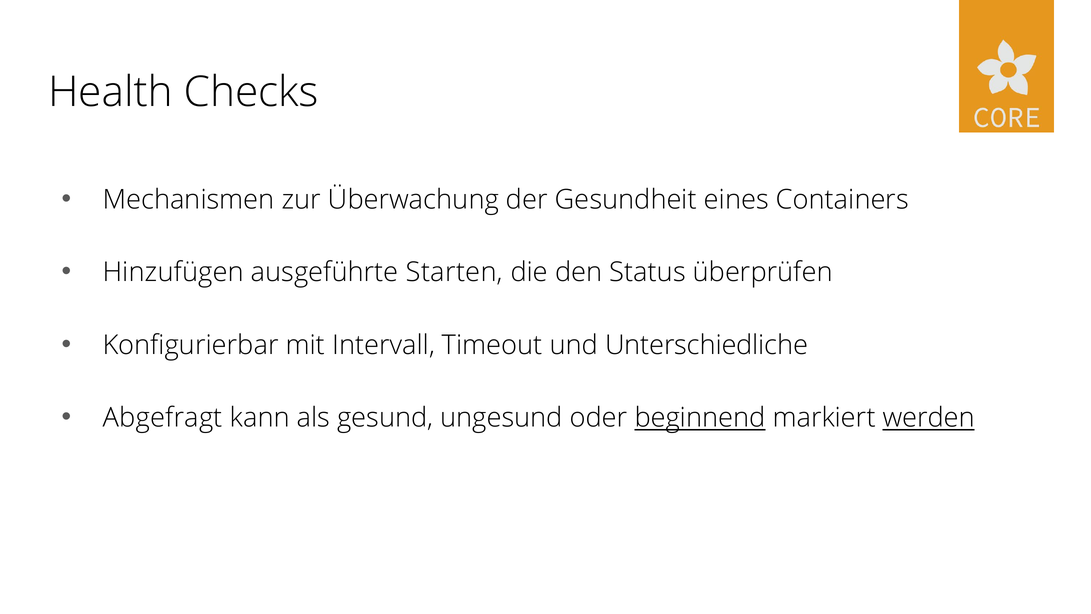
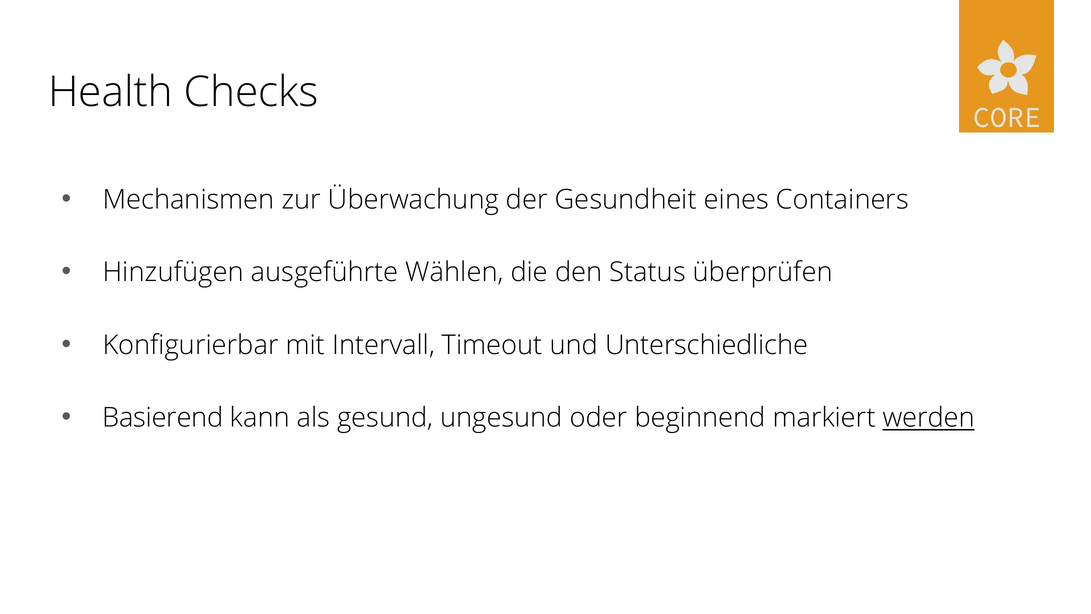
Starten: Starten -> Wählen
Abgefragt: Abgefragt -> Basierend
beginnend underline: present -> none
